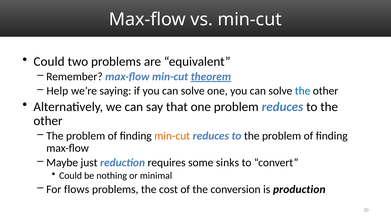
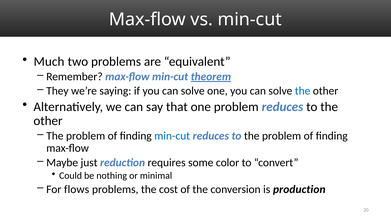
Could at (49, 62): Could -> Much
Help: Help -> They
min-cut at (172, 136) colour: orange -> blue
sinks: sinks -> color
